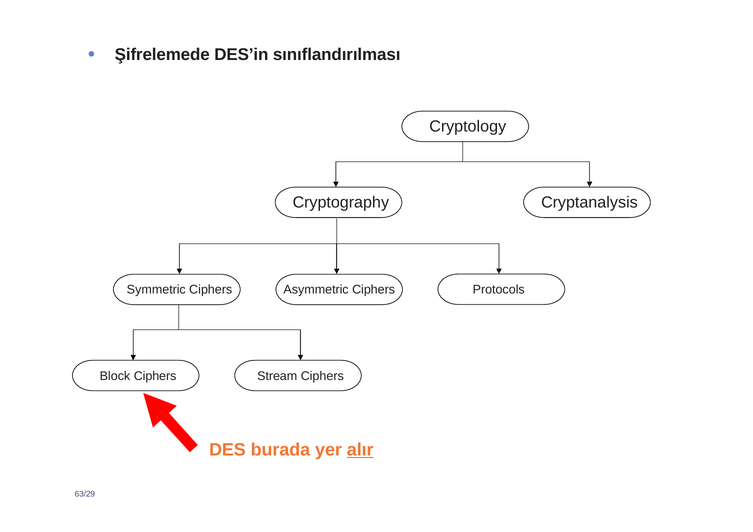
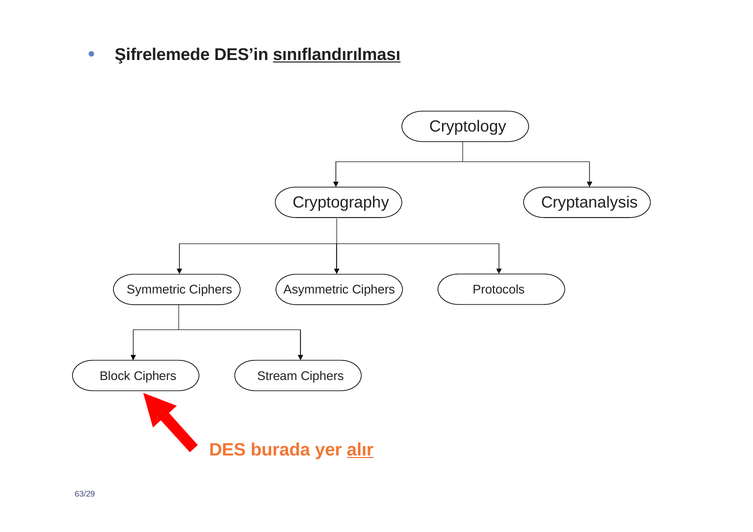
sınıflandırılması underline: none -> present
